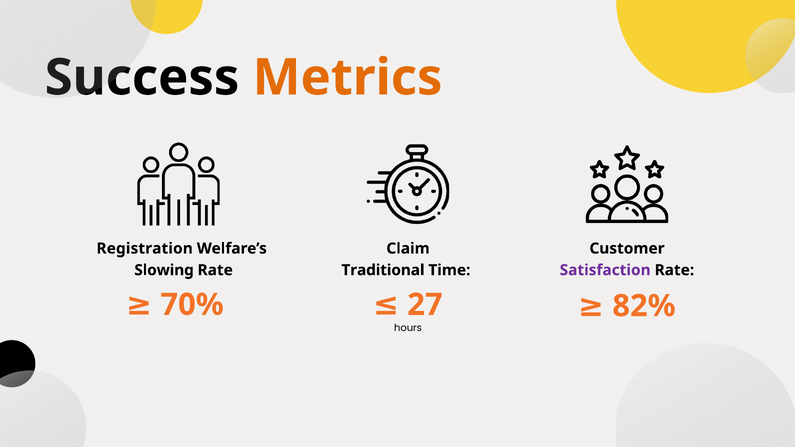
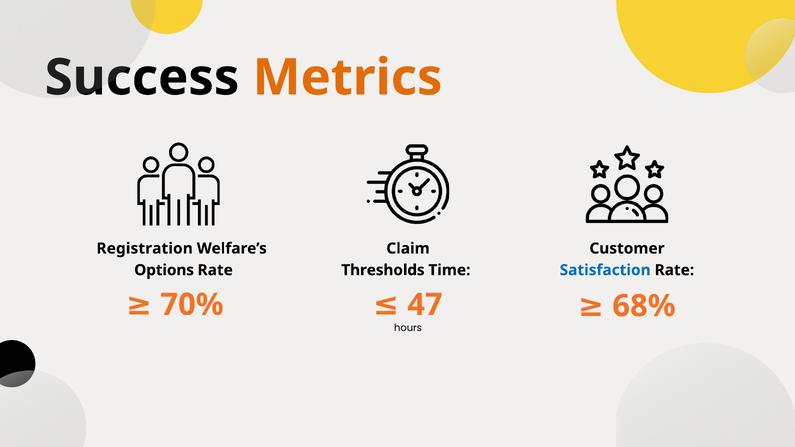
Slowing: Slowing -> Options
Traditional: Traditional -> Thresholds
Satisfaction colour: purple -> blue
27: 27 -> 47
82%: 82% -> 68%
